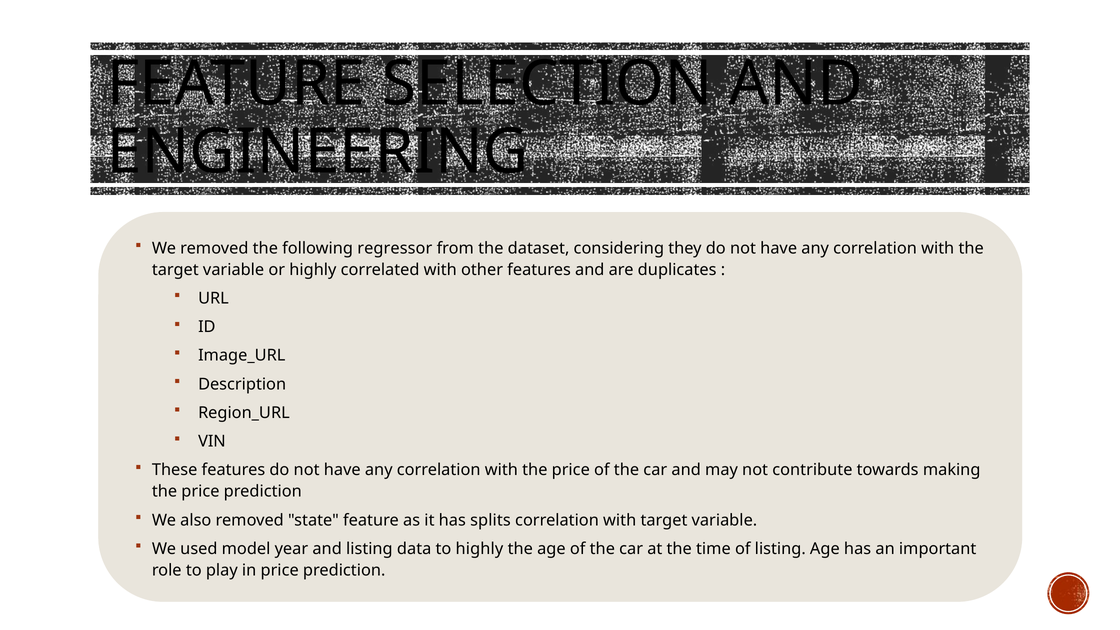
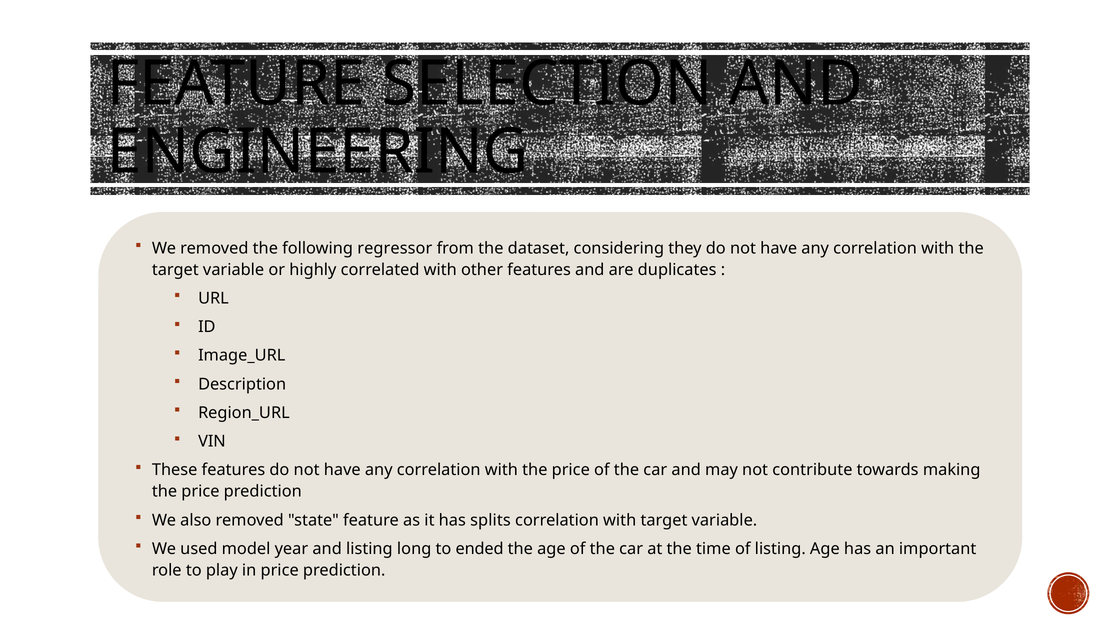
data: data -> long
to highly: highly -> ended
